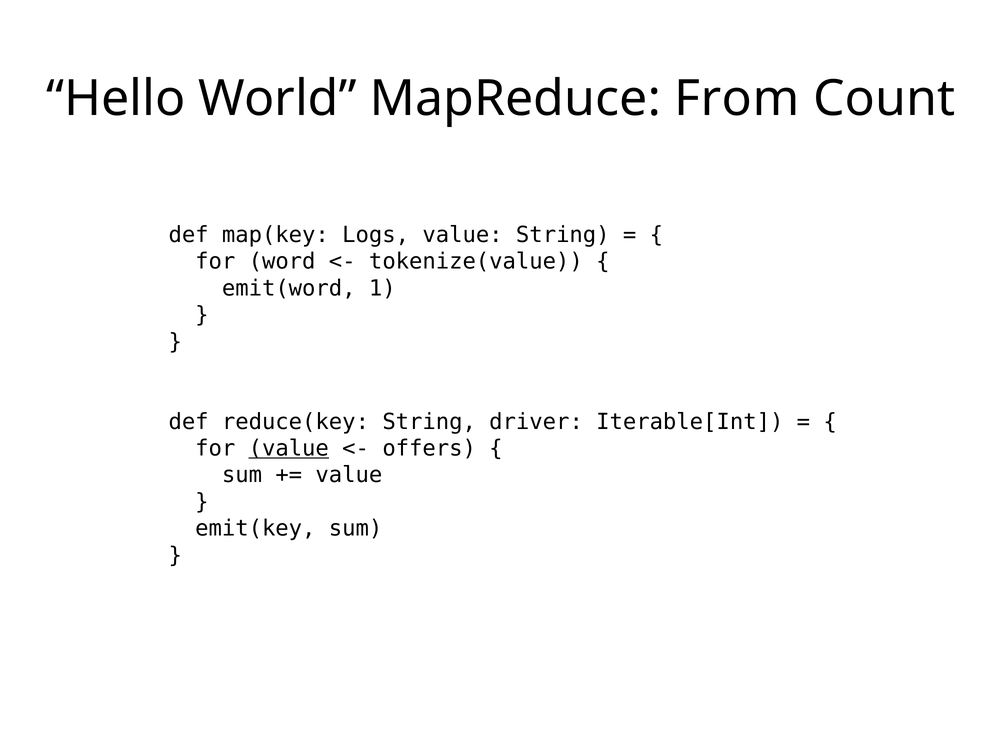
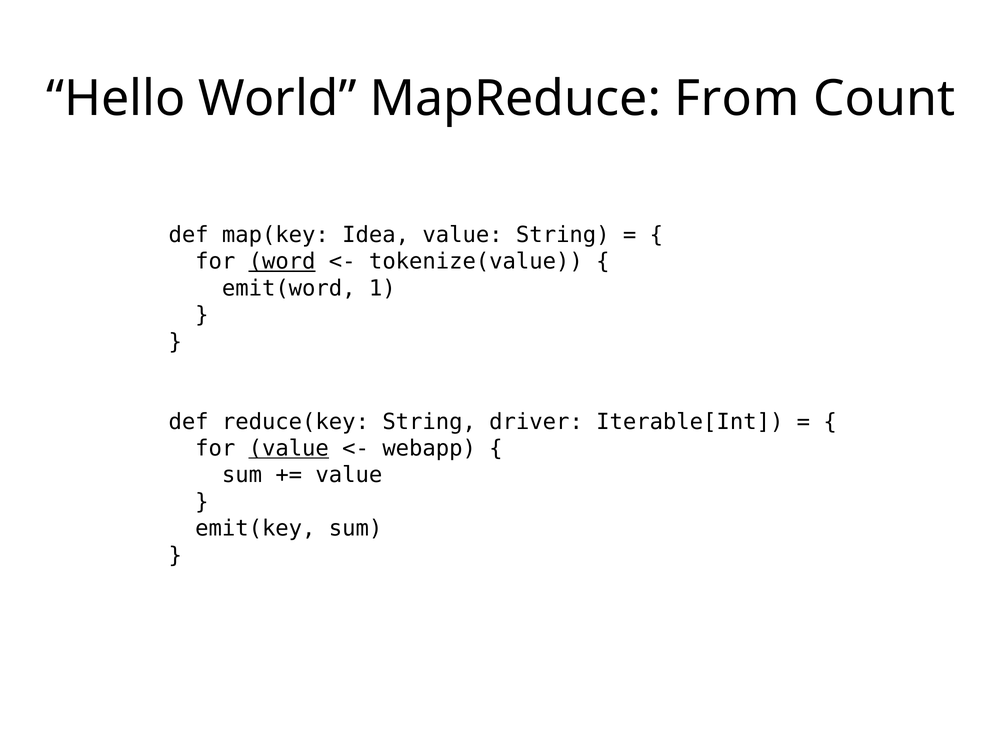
Logs: Logs -> Idea
word underline: none -> present
offers: offers -> webapp
